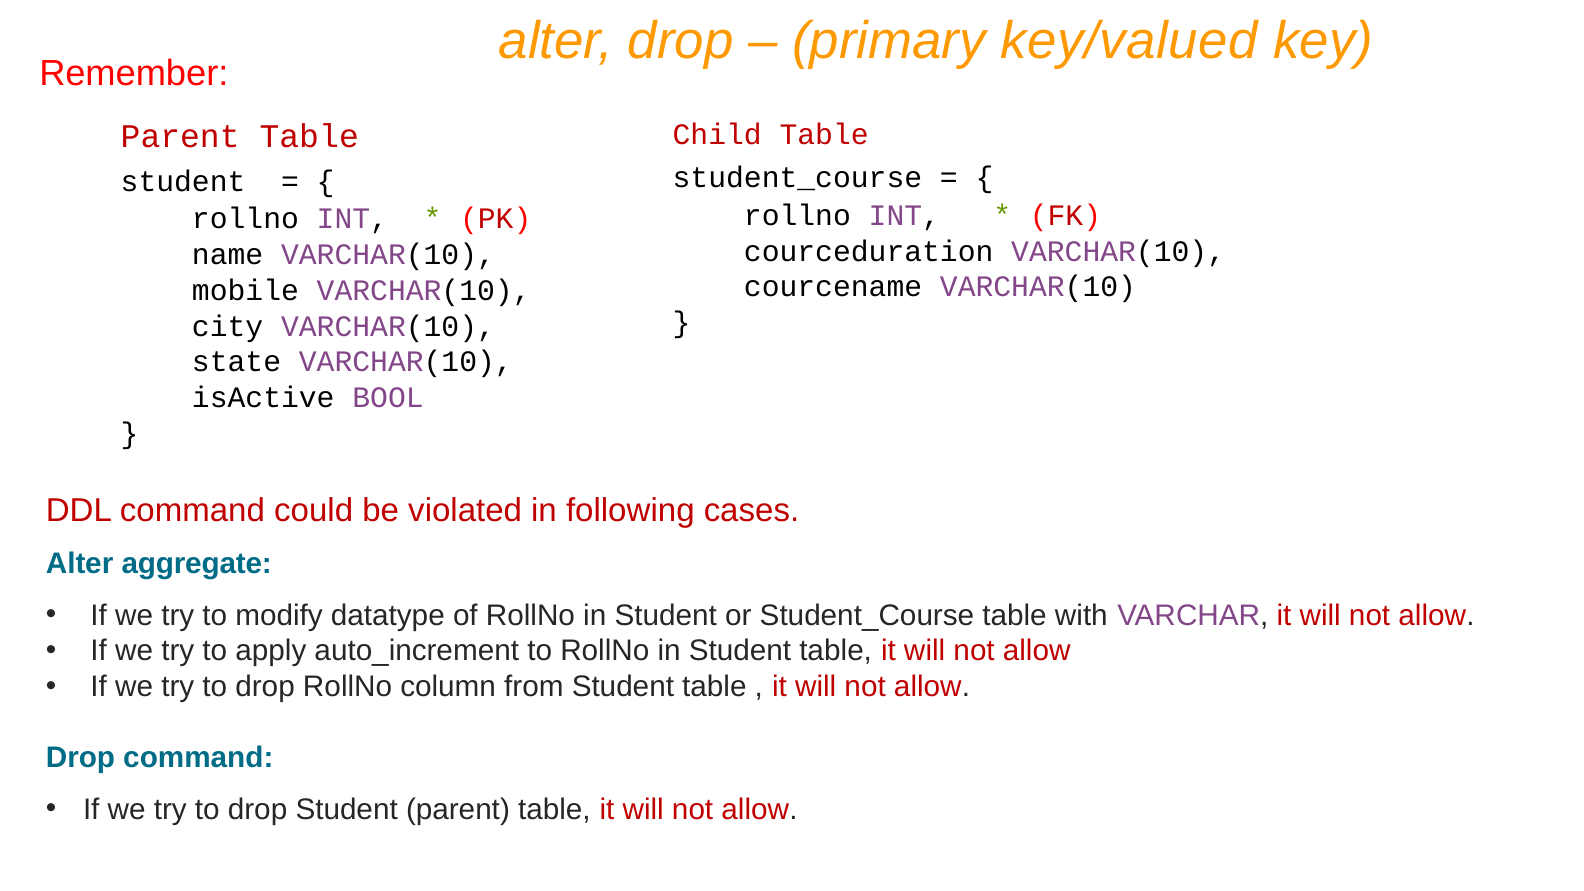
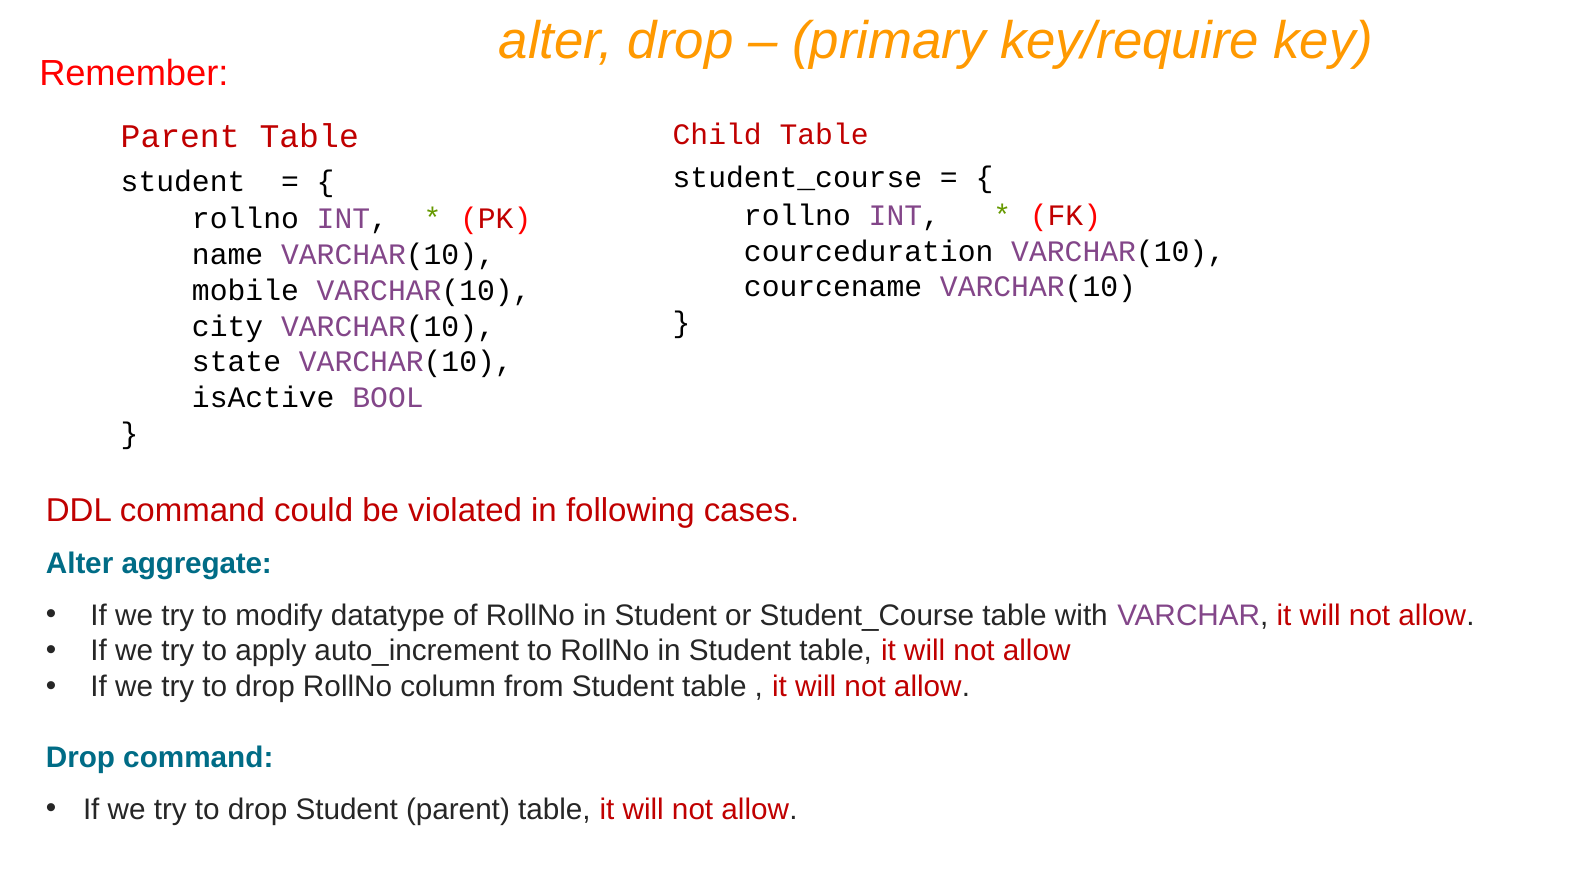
key/valued: key/valued -> key/require
